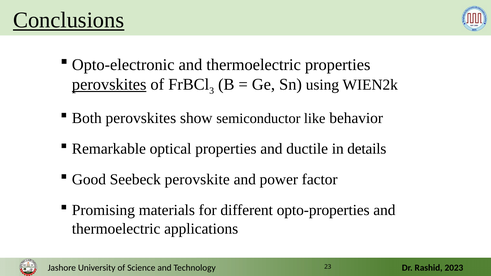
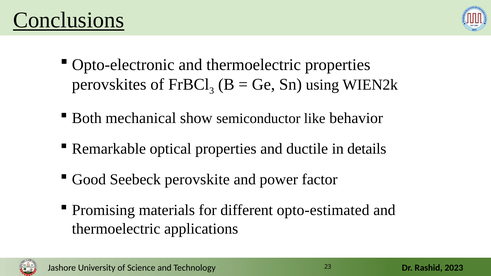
perovskites at (109, 84) underline: present -> none
Both perovskites: perovskites -> mechanical
opto-properties: opto-properties -> opto-estimated
